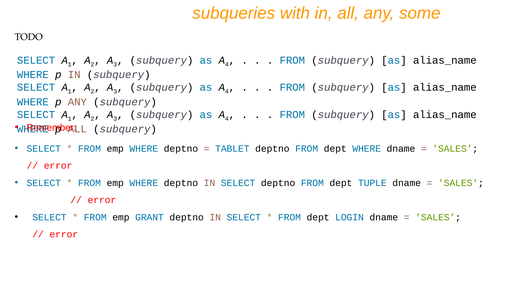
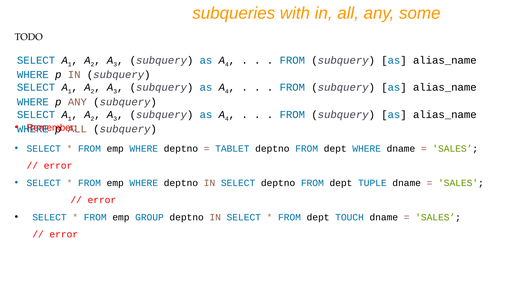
GRANT: GRANT -> GROUP
LOGIN: LOGIN -> TOUCH
